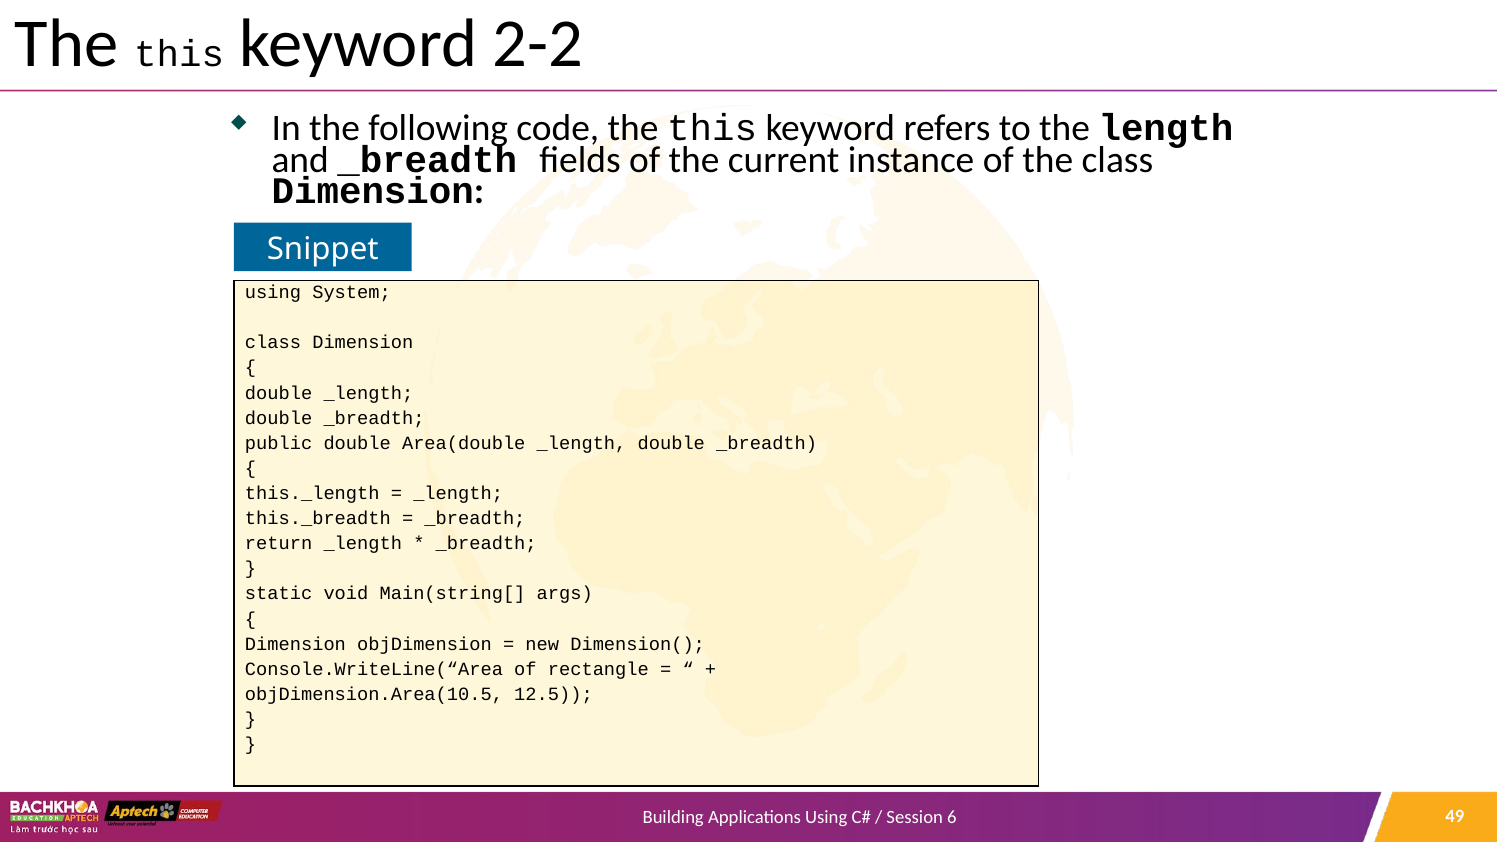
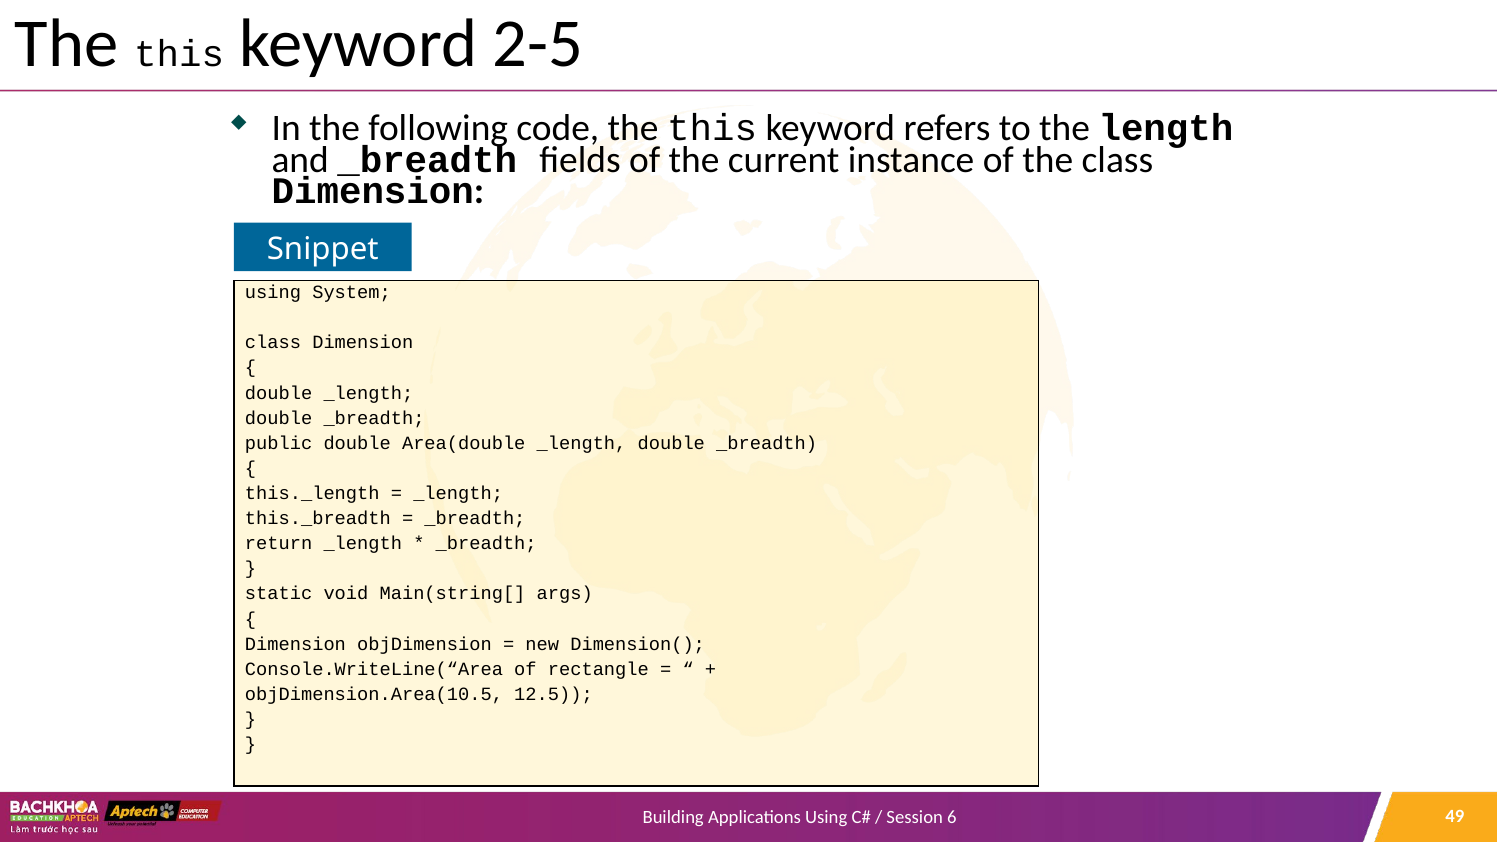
2-2: 2-2 -> 2-5
